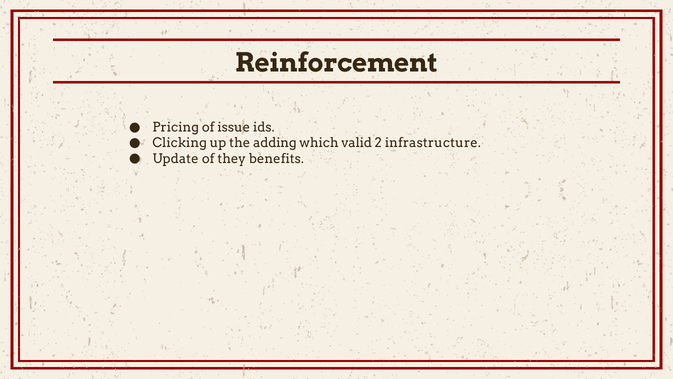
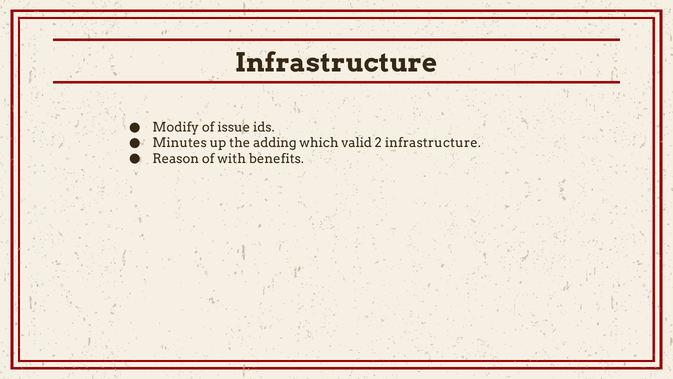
Reinforcement at (337, 63): Reinforcement -> Infrastructure
Pricing: Pricing -> Modify
Clicking: Clicking -> Minutes
Update: Update -> Reason
they: they -> with
